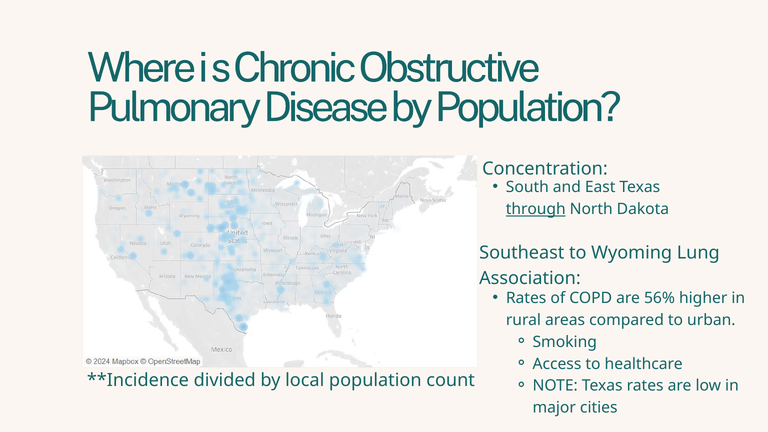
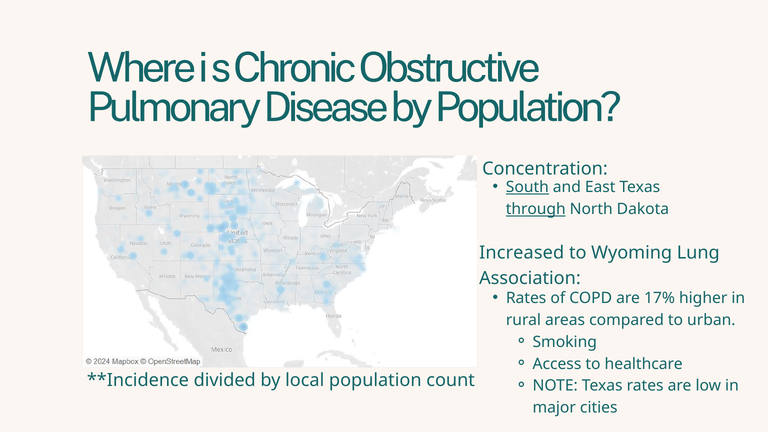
South underline: none -> present
Southeast: Southeast -> Increased
56%: 56% -> 17%
